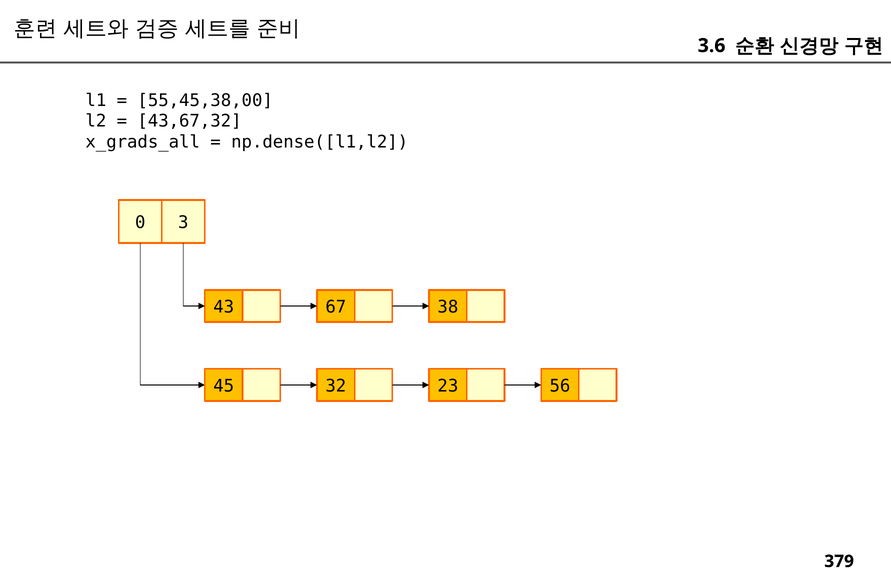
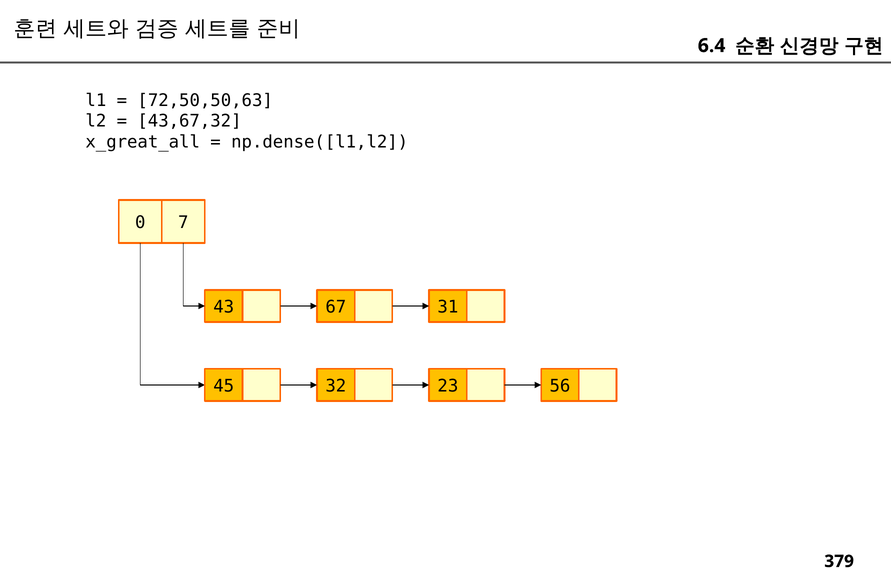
3.6: 3.6 -> 6.4
55,45,38,00: 55,45,38,00 -> 72,50,50,63
x_grads_all: x_grads_all -> x_great_all
3: 3 -> 7
38: 38 -> 31
